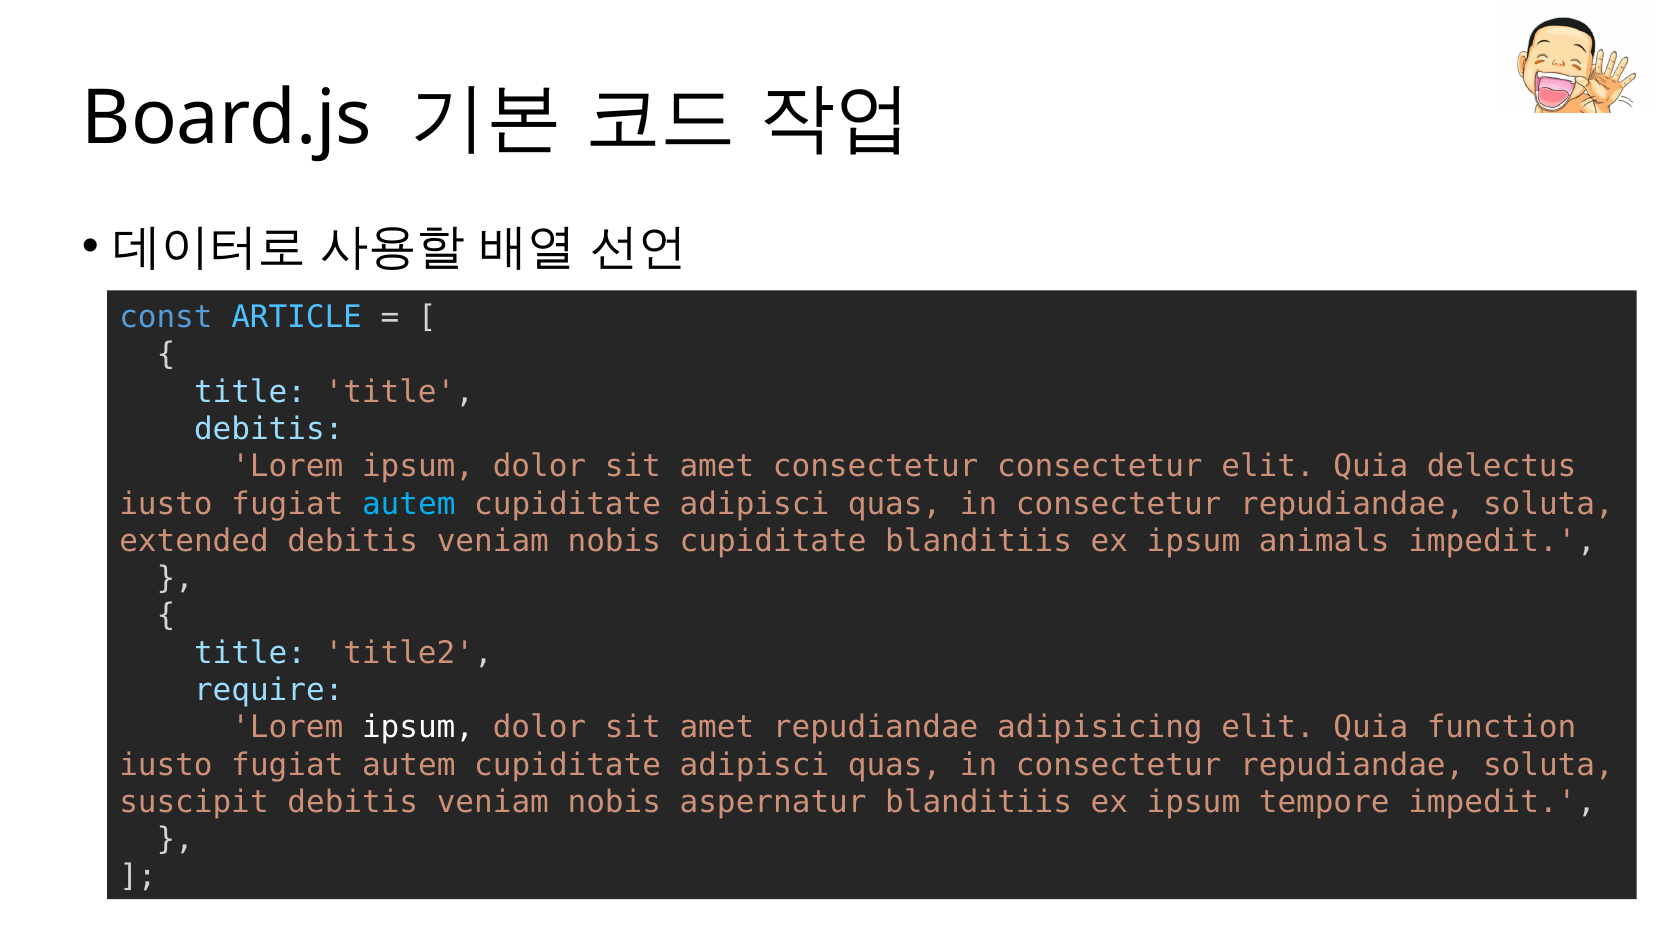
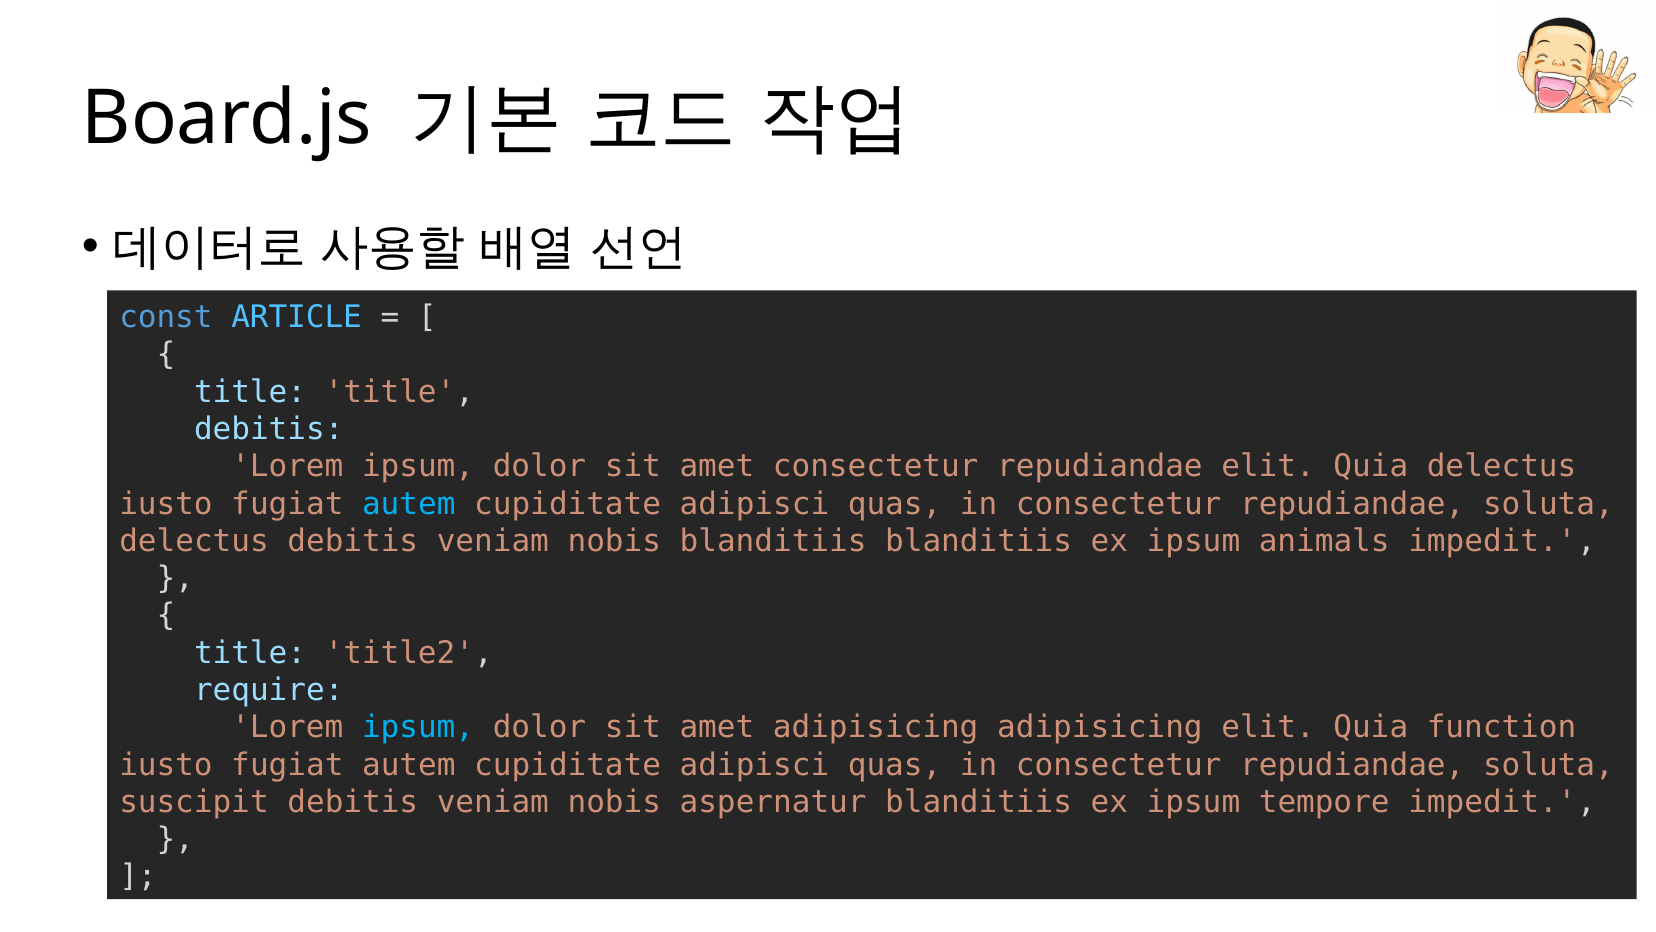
amet consectetur consectetur: consectetur -> repudiandae
extended at (194, 541): extended -> delectus
nobis cupiditate: cupiditate -> blanditiis
ipsum at (418, 727) colour: white -> light blue
amet repudiandae: repudiandae -> adipisicing
